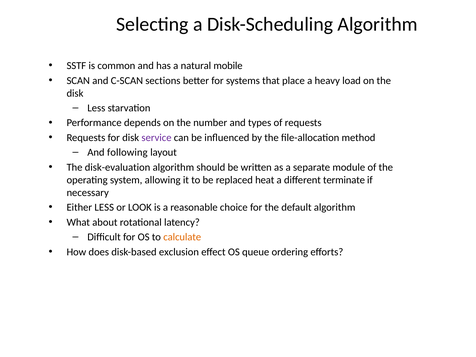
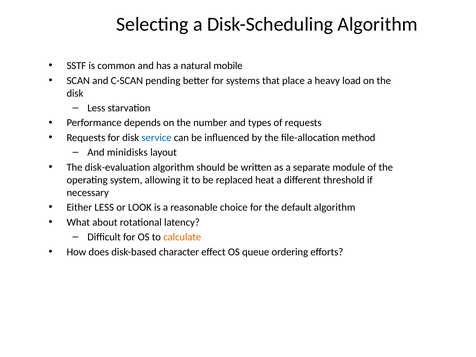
sections: sections -> pending
service colour: purple -> blue
following: following -> minidisks
terminate: terminate -> threshold
exclusion: exclusion -> character
